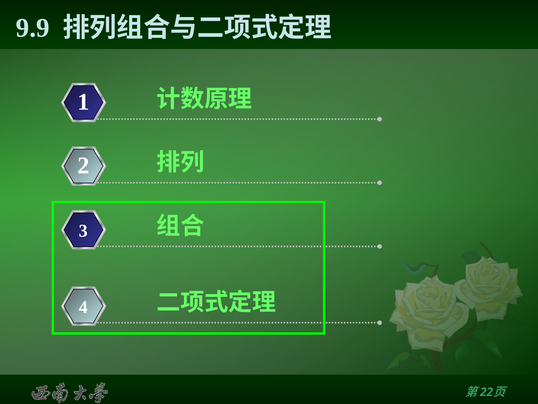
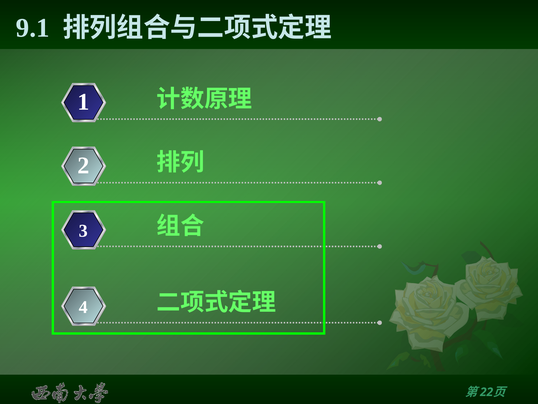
9.9: 9.9 -> 9.1
